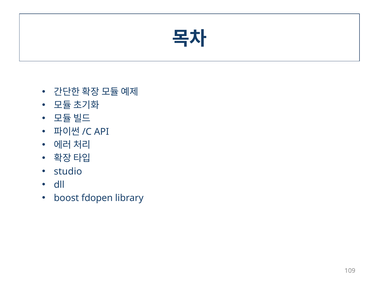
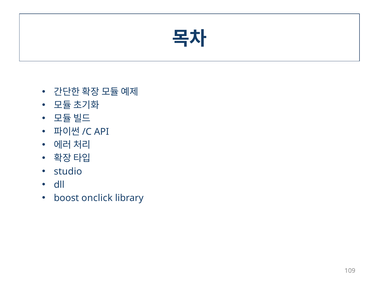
fdopen: fdopen -> onclick
